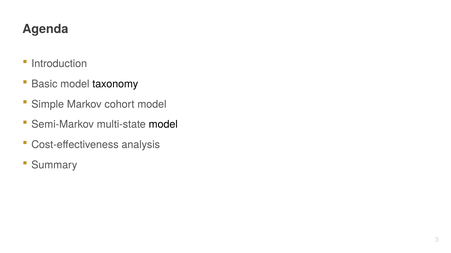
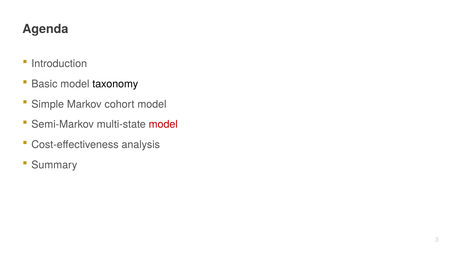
model at (163, 125) colour: black -> red
